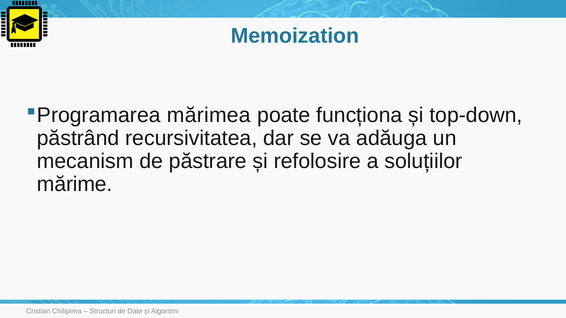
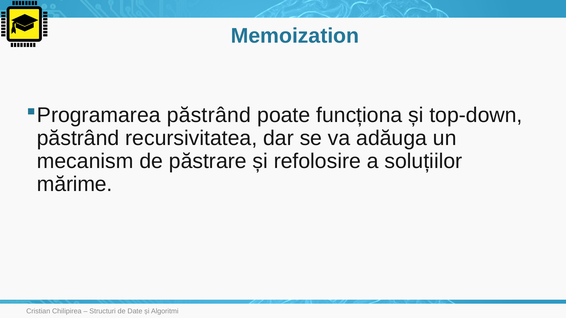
mărimea at (209, 115): mărimea -> păstrând
